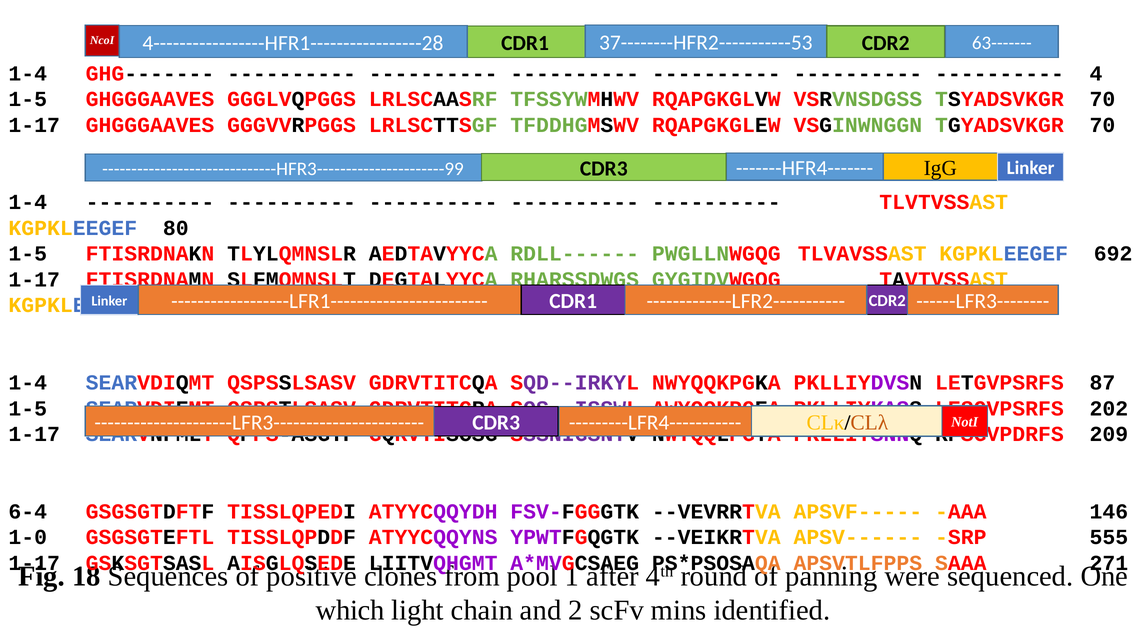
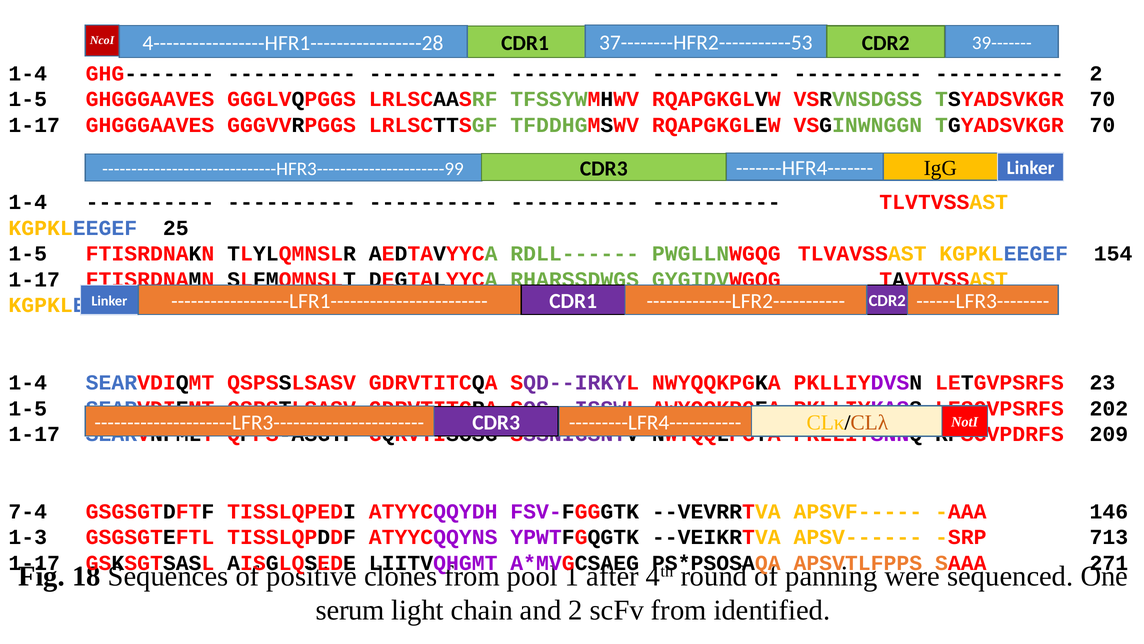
63-------: 63------- -> 39-------
4 at (1096, 73): 4 -> 2
80: 80 -> 25
692: 692 -> 154
87: 87 -> 23
6-4: 6-4 -> 7-4
1-0: 1-0 -> 1-3
555: 555 -> 713
which: which -> serum
scFv mins: mins -> from
